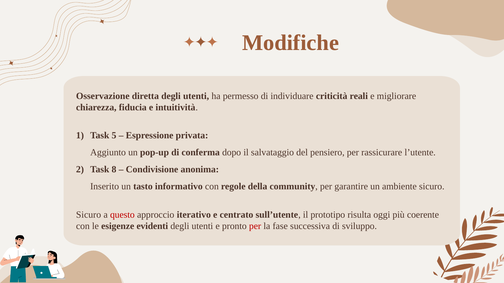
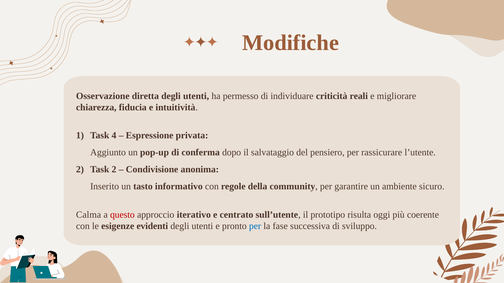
5: 5 -> 4
Task 8: 8 -> 2
Sicuro at (89, 215): Sicuro -> Calma
per at (255, 226) colour: red -> blue
